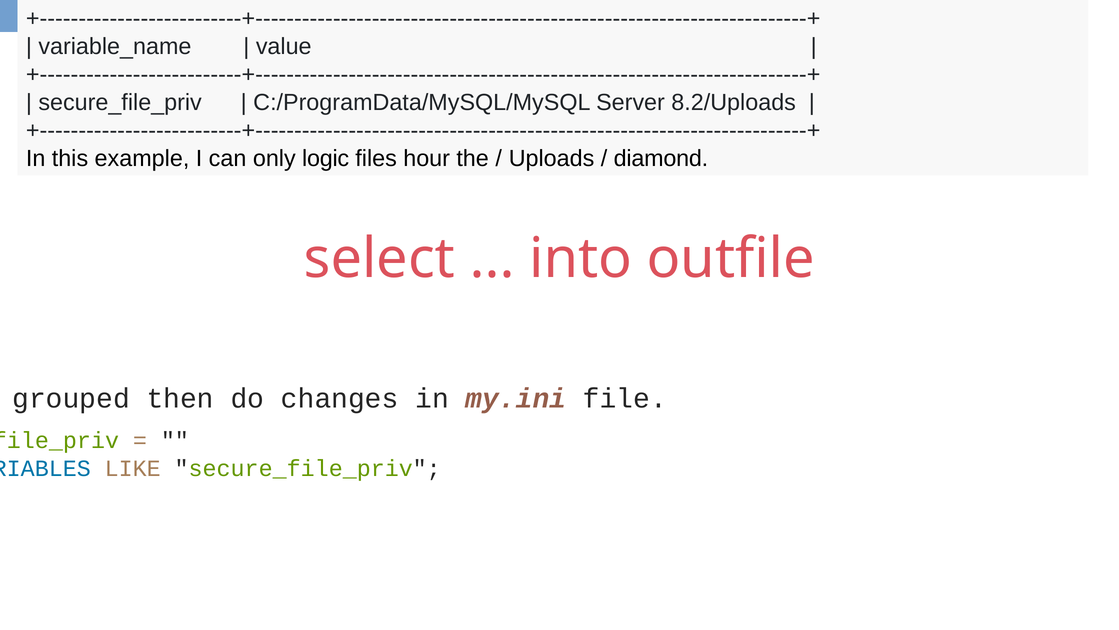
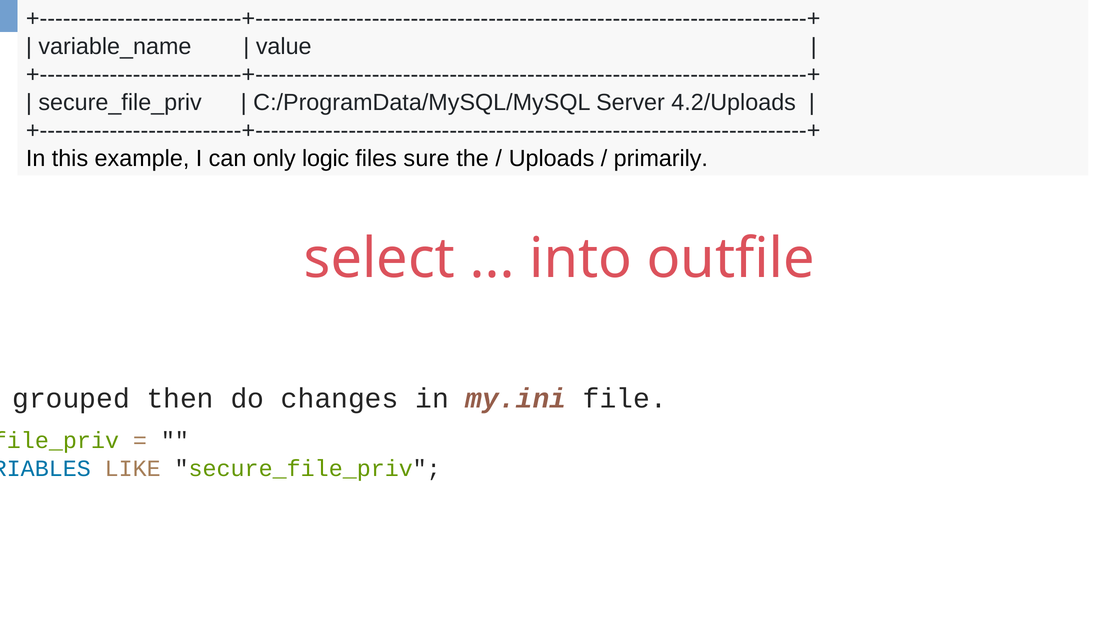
8.2/Uploads: 8.2/Uploads -> 4.2/Uploads
hour: hour -> sure
diamond: diamond -> primarily
